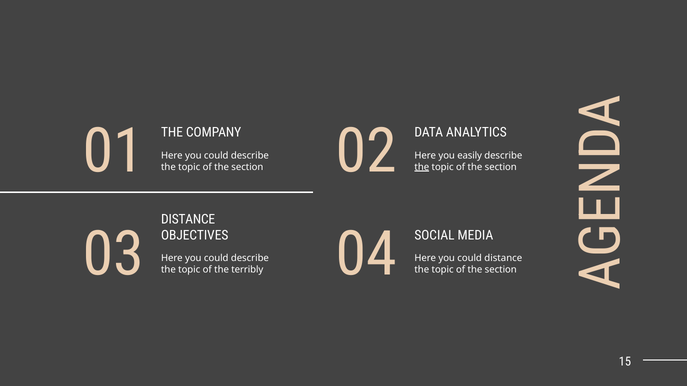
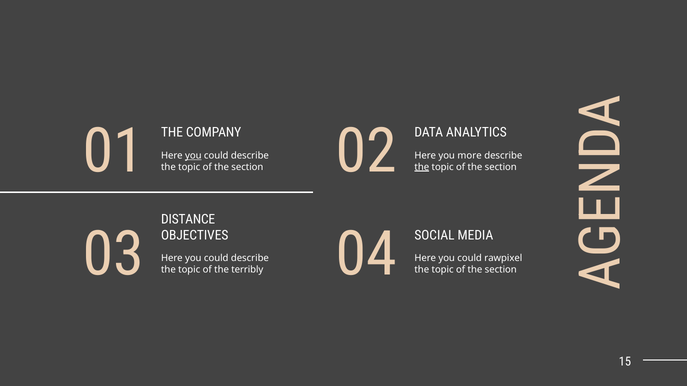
you at (193, 156) underline: none -> present
easily: easily -> more
could distance: distance -> rawpixel
